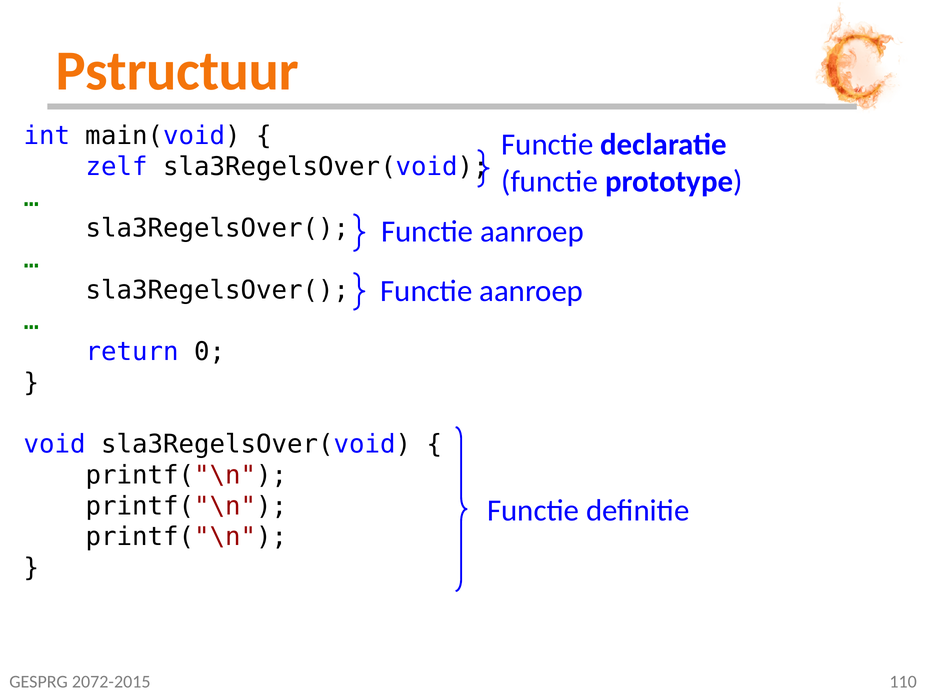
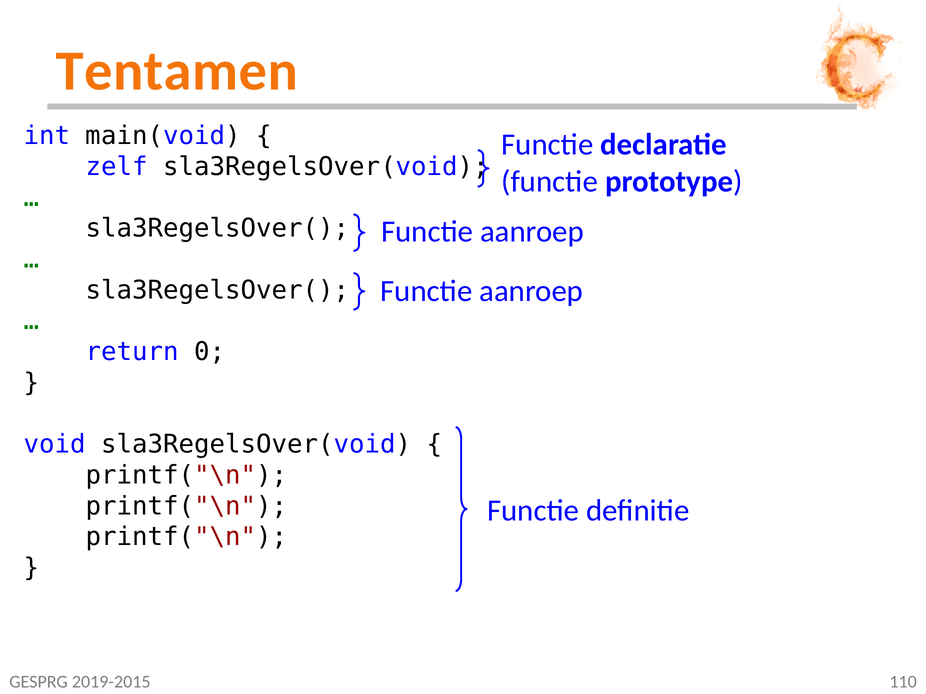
Pstructuur: Pstructuur -> Tentamen
2072-2015: 2072-2015 -> 2019-2015
